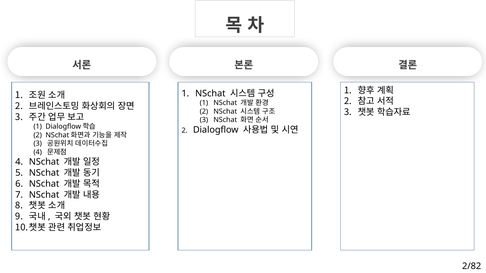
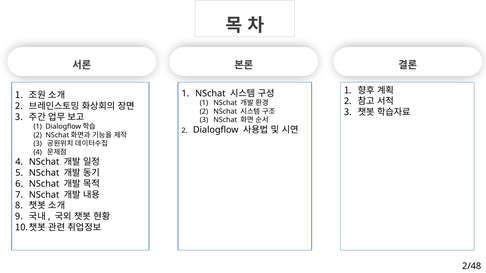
2/82: 2/82 -> 2/48
